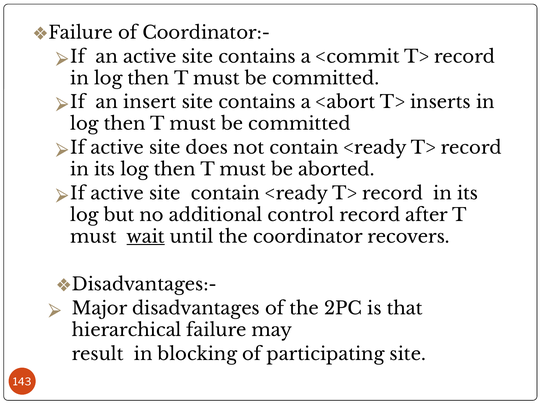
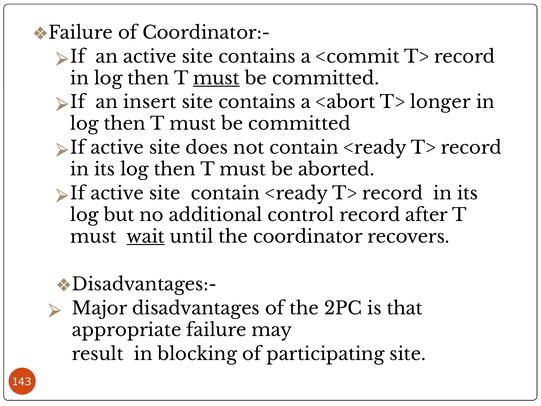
must at (216, 78) underline: none -> present
inserts: inserts -> longer
hierarchical: hierarchical -> appropriate
